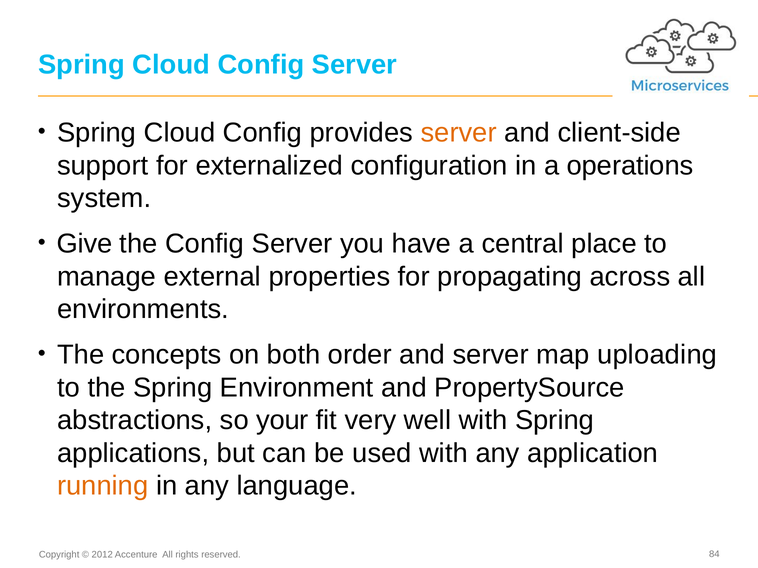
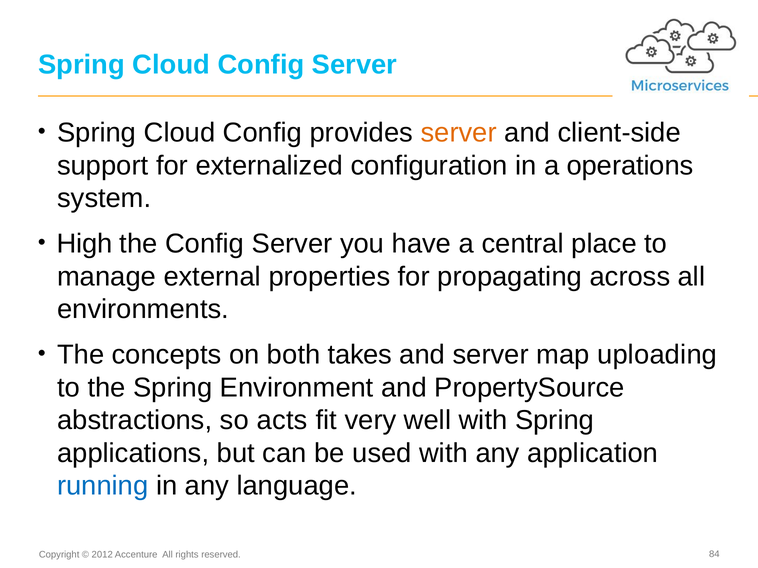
Give: Give -> High
order: order -> takes
your: your -> acts
running colour: orange -> blue
